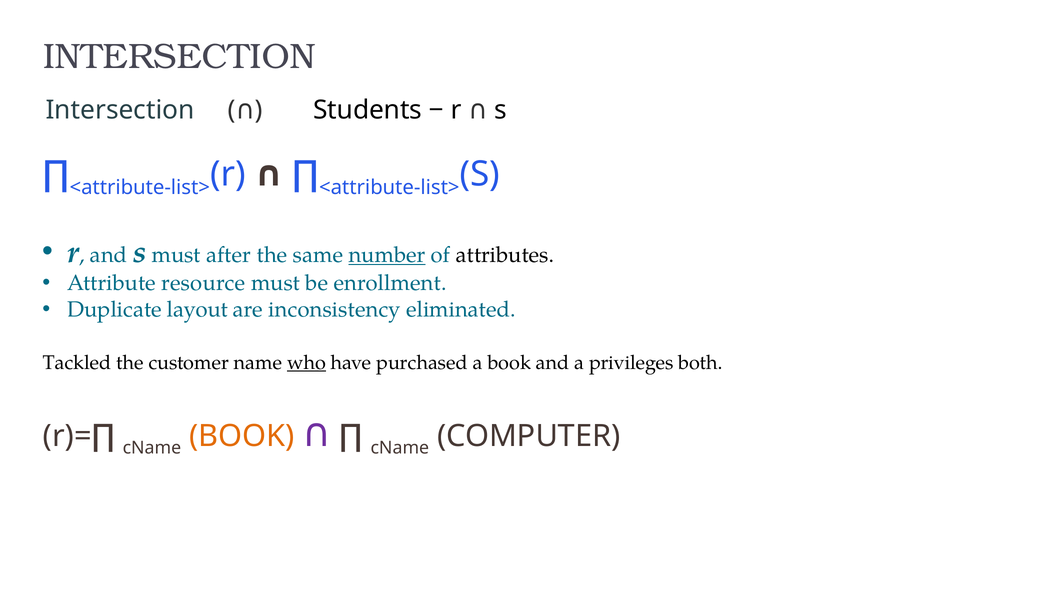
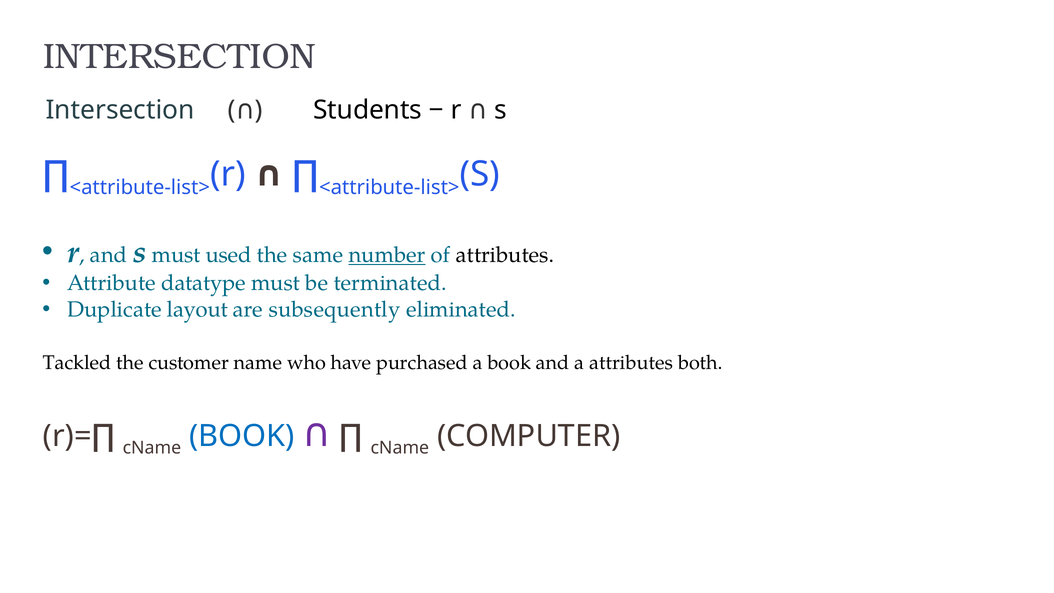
after: after -> used
resource: resource -> datatype
enrollment: enrollment -> terminated
inconsistency: inconsistency -> subsequently
who underline: present -> none
a privileges: privileges -> attributes
BOOK at (242, 436) colour: orange -> blue
